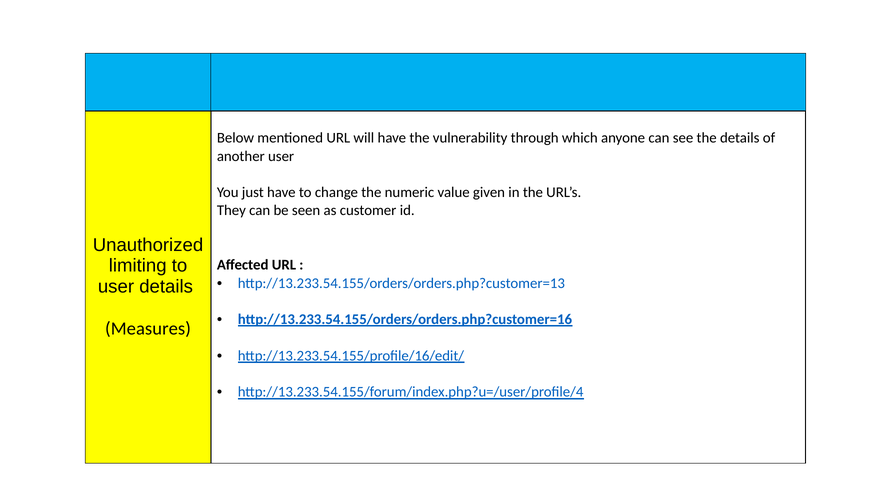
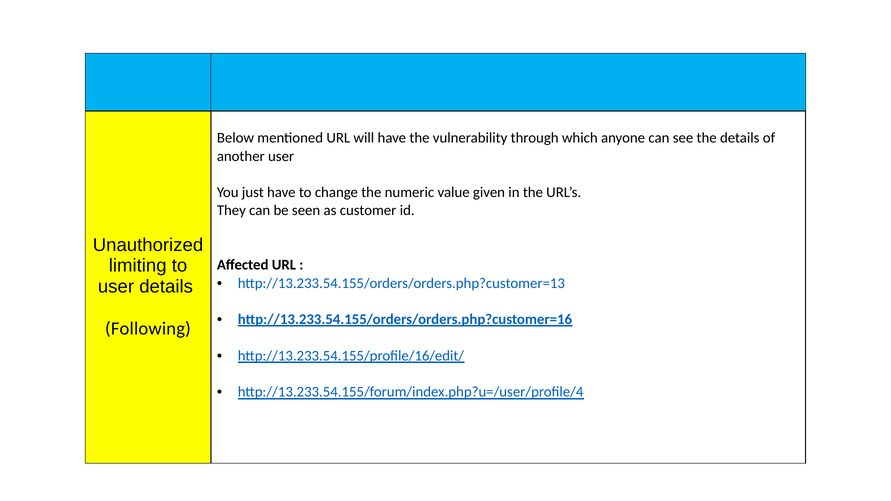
Measures: Measures -> Following
